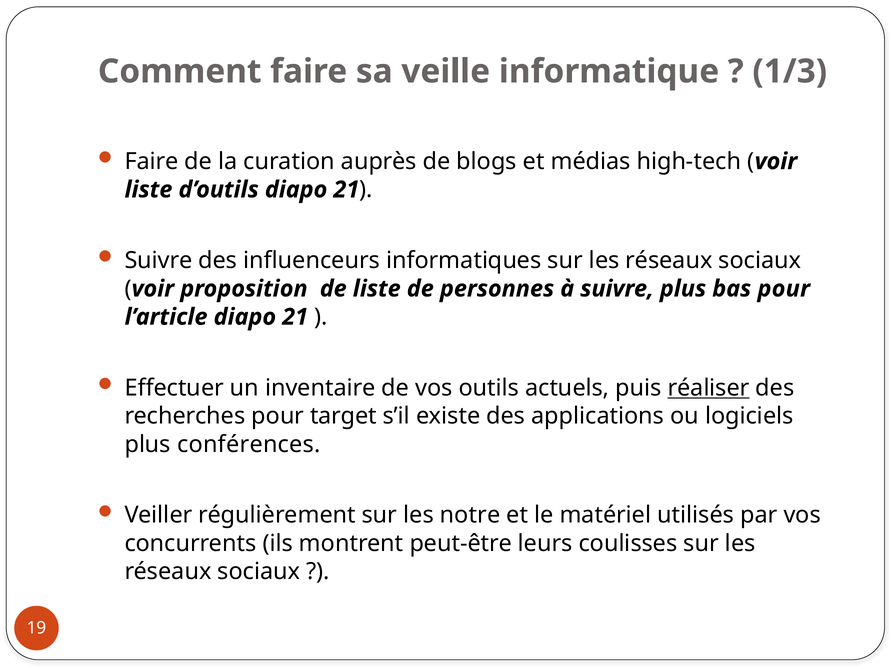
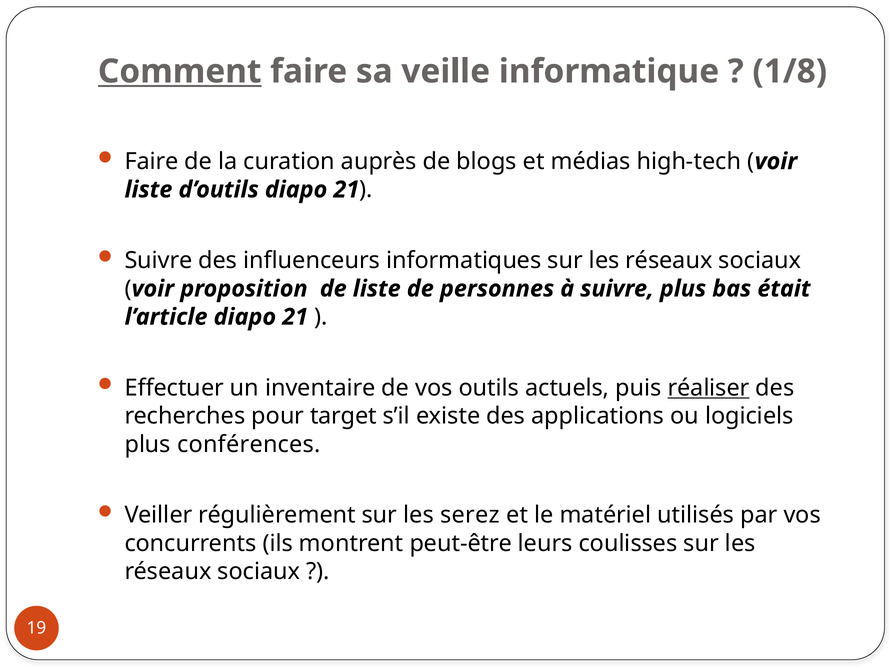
Comment underline: none -> present
1/3: 1/3 -> 1/8
bas pour: pour -> était
notre: notre -> serez
